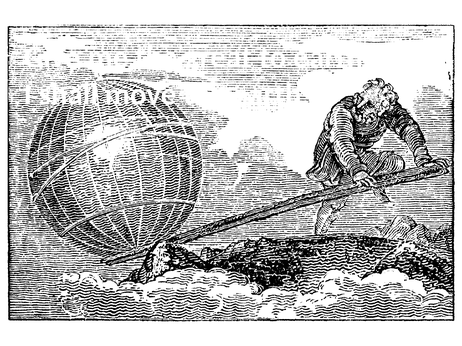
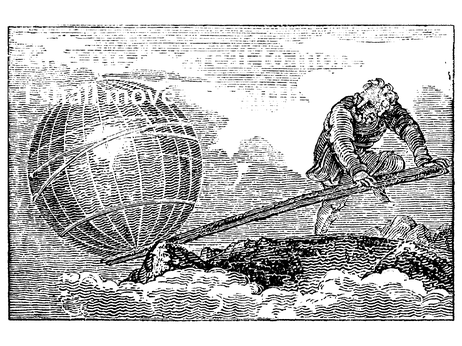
to earth: earth -> more
